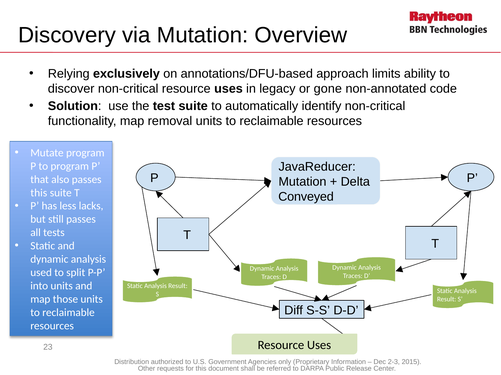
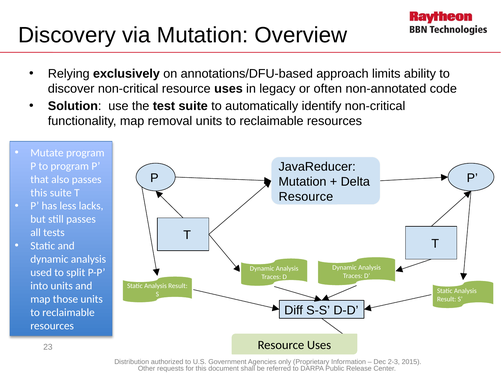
gone: gone -> often
Conveyed at (306, 197): Conveyed -> Resource
